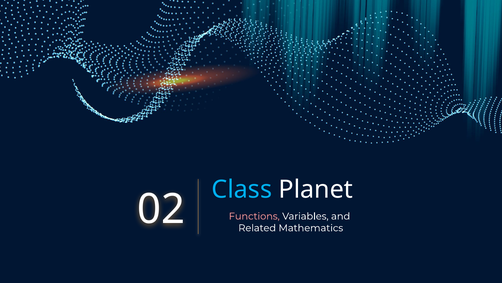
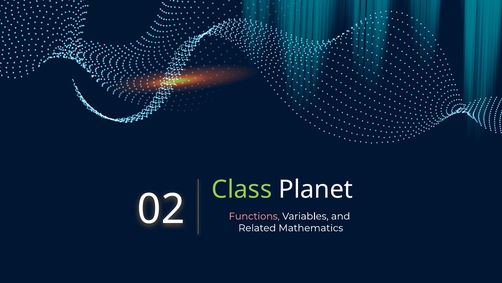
Class colour: light blue -> light green
